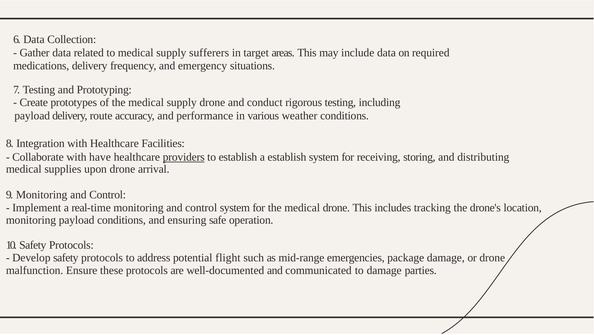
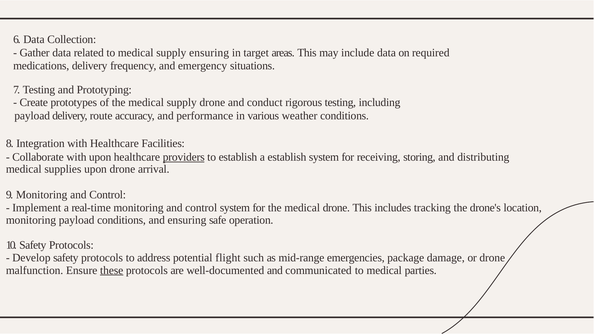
supply sufferers: sufferers -> ensuring
with have: have -> upon
these underline: none -> present
communicated to damage: damage -> medical
